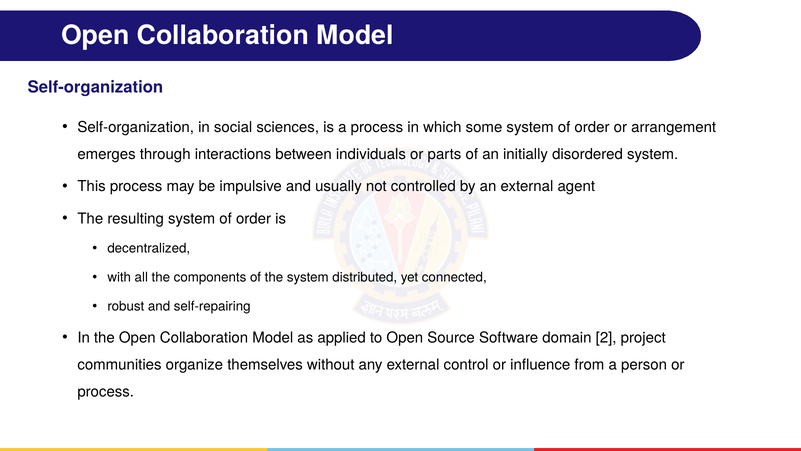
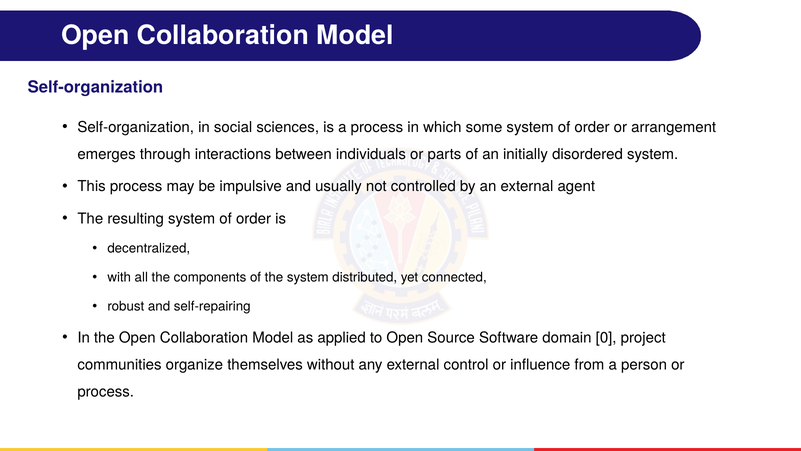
2: 2 -> 0
